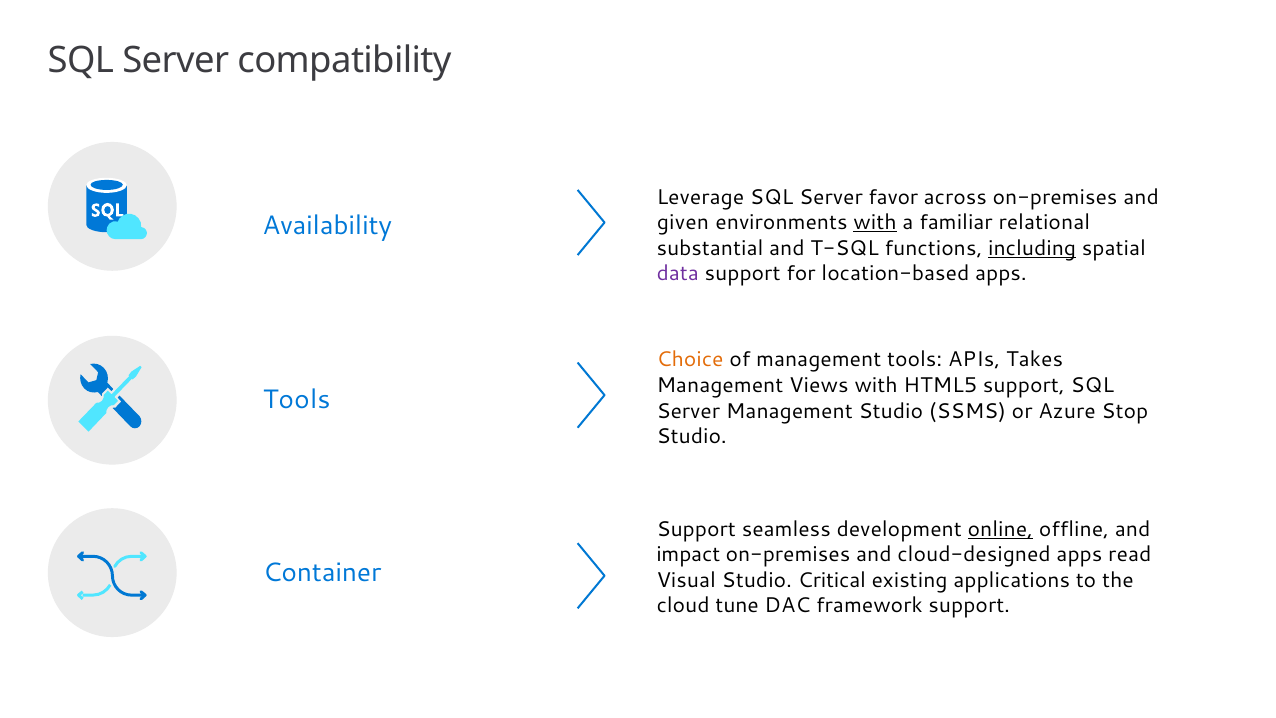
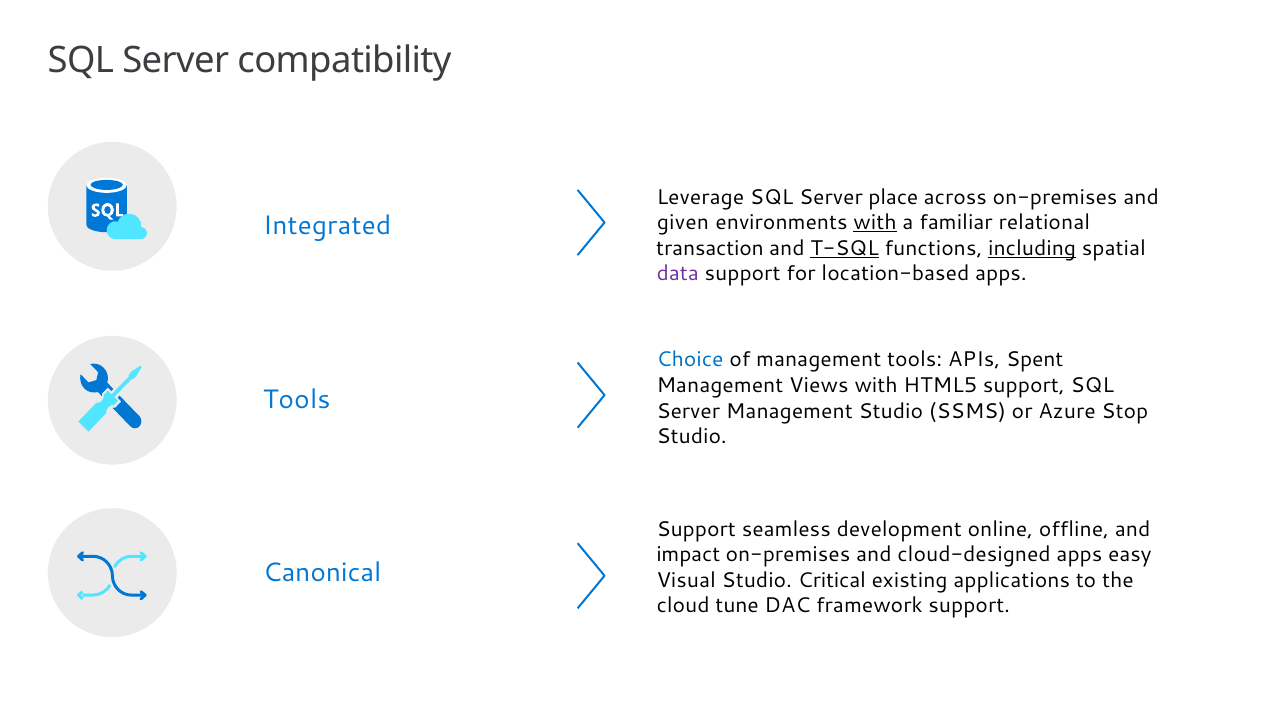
favor: favor -> place
Availability: Availability -> Integrated
substantial: substantial -> transaction
T-SQL underline: none -> present
Choice colour: orange -> blue
Takes: Takes -> Spent
online underline: present -> none
read: read -> easy
Container: Container -> Canonical
